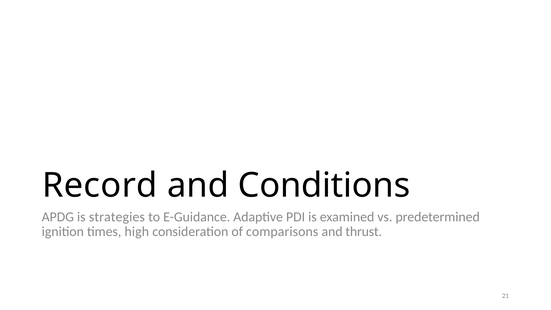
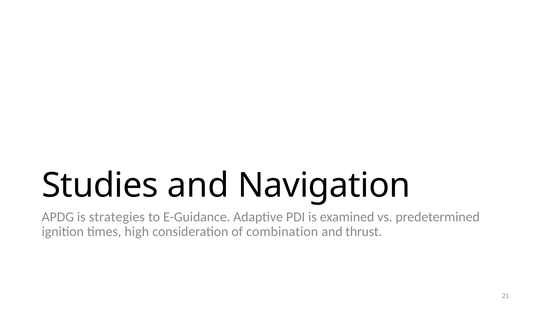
Record: Record -> Studies
Conditions: Conditions -> Navigation
comparisons: comparisons -> combination
